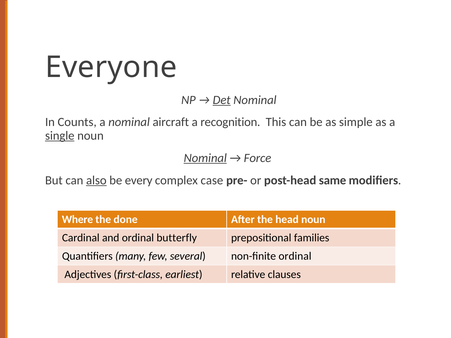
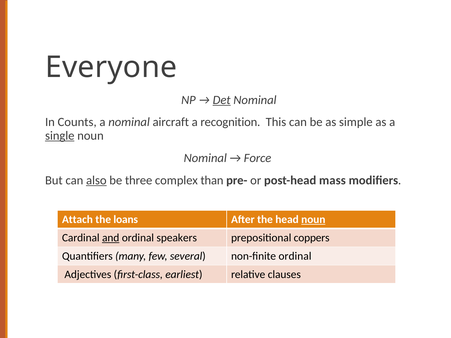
Nominal at (205, 158) underline: present -> none
every: every -> three
case: case -> than
same: same -> mass
Where: Where -> Attach
done: done -> loans
noun at (313, 220) underline: none -> present
and underline: none -> present
butterfly: butterfly -> speakers
families: families -> coppers
